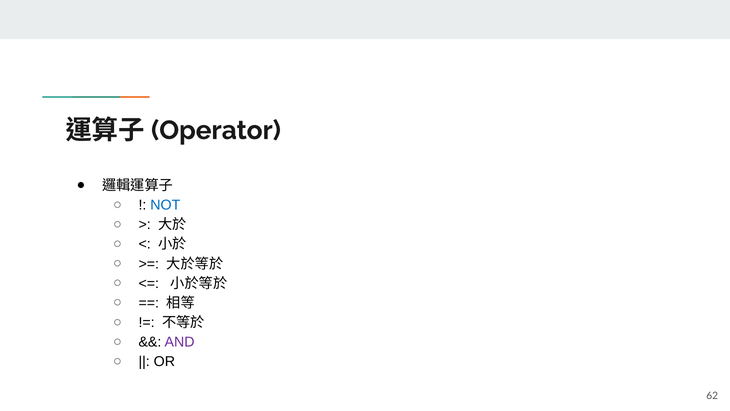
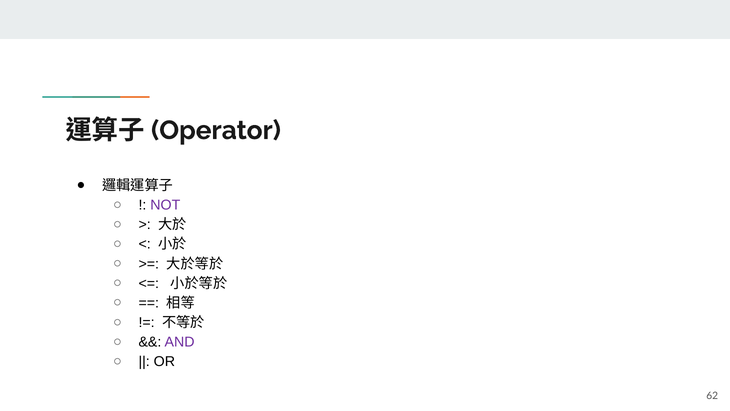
NOT colour: blue -> purple
